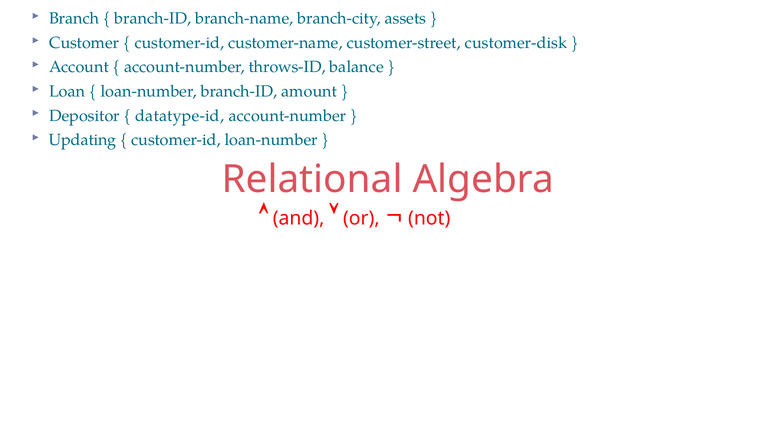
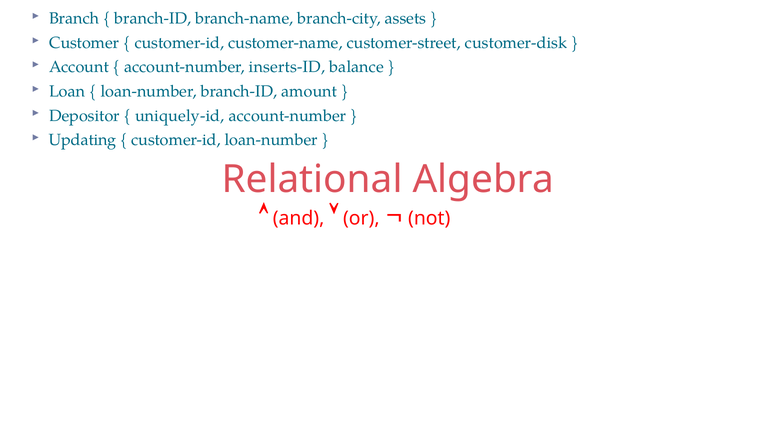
throws-ID: throws-ID -> inserts-ID
datatype-id: datatype-id -> uniquely-id
